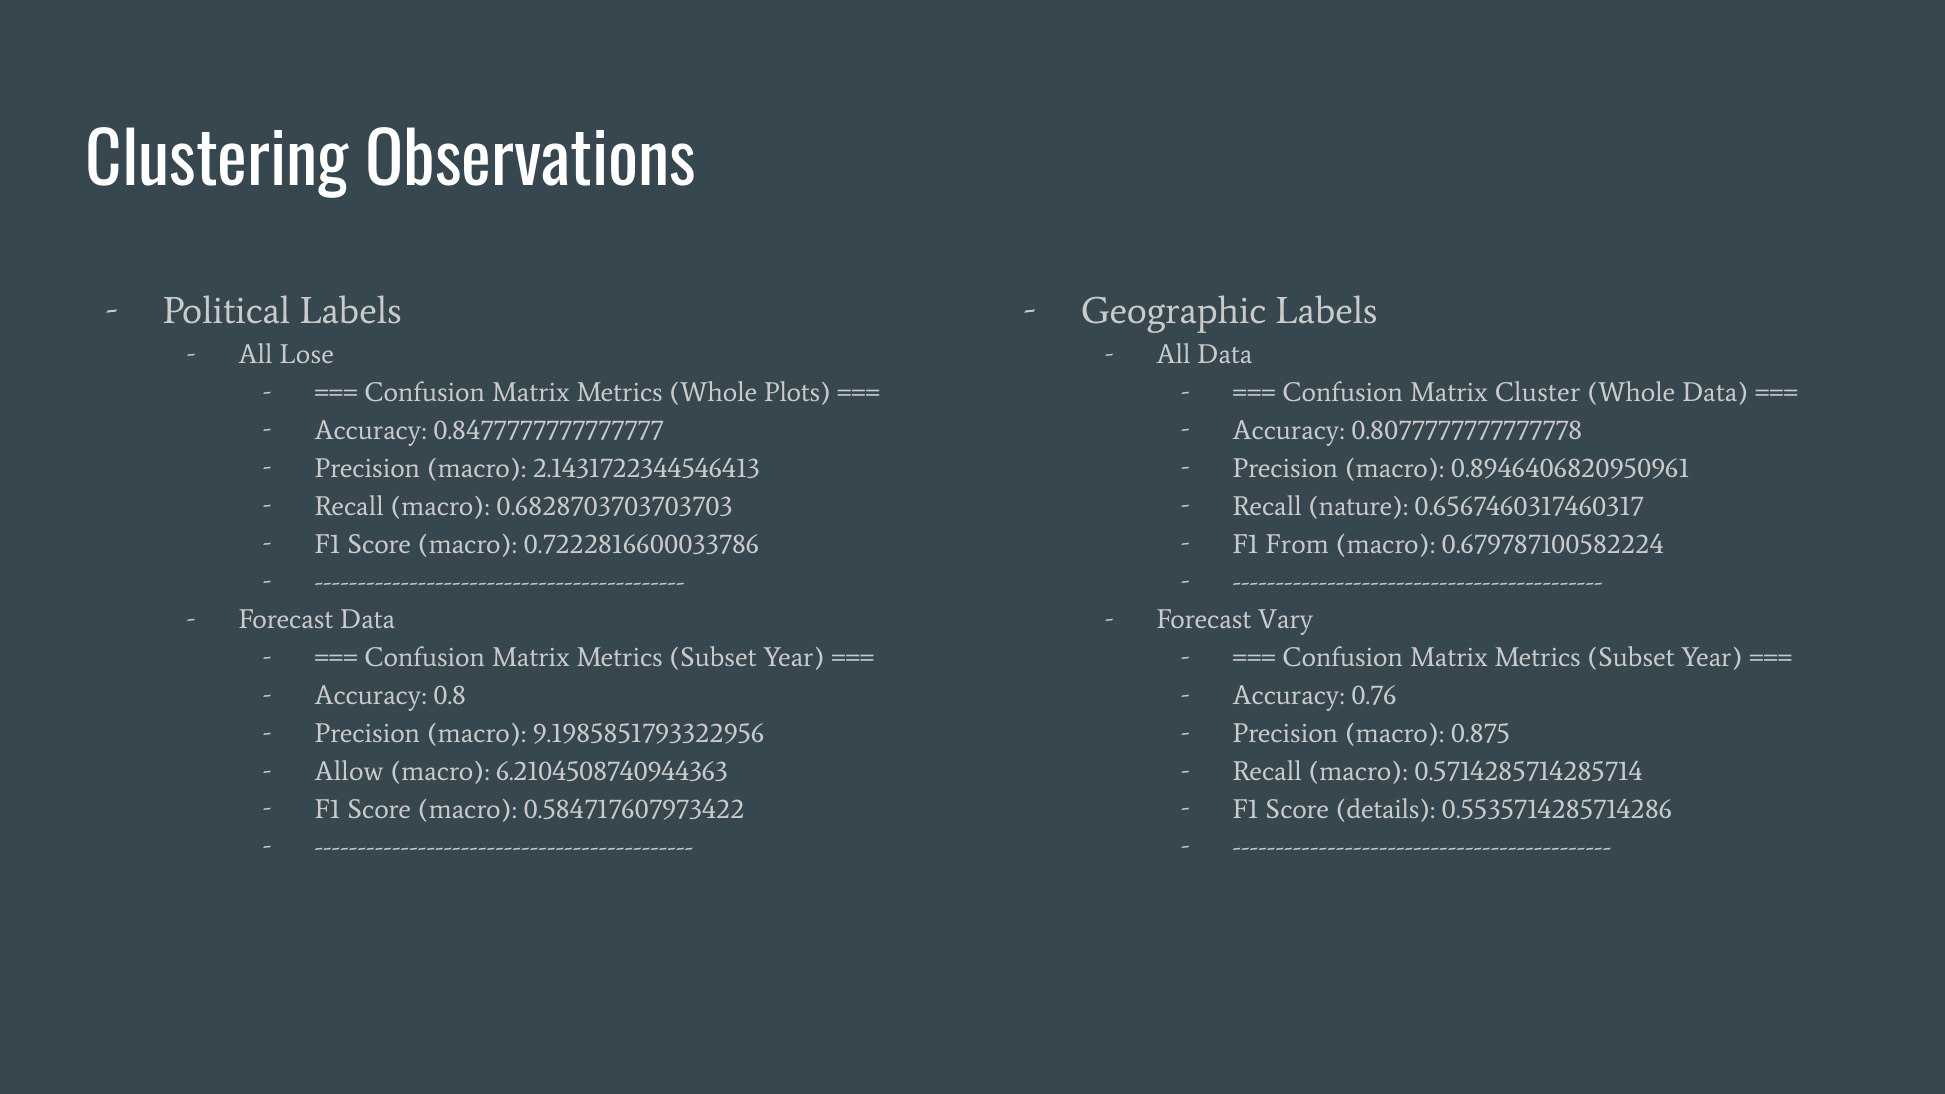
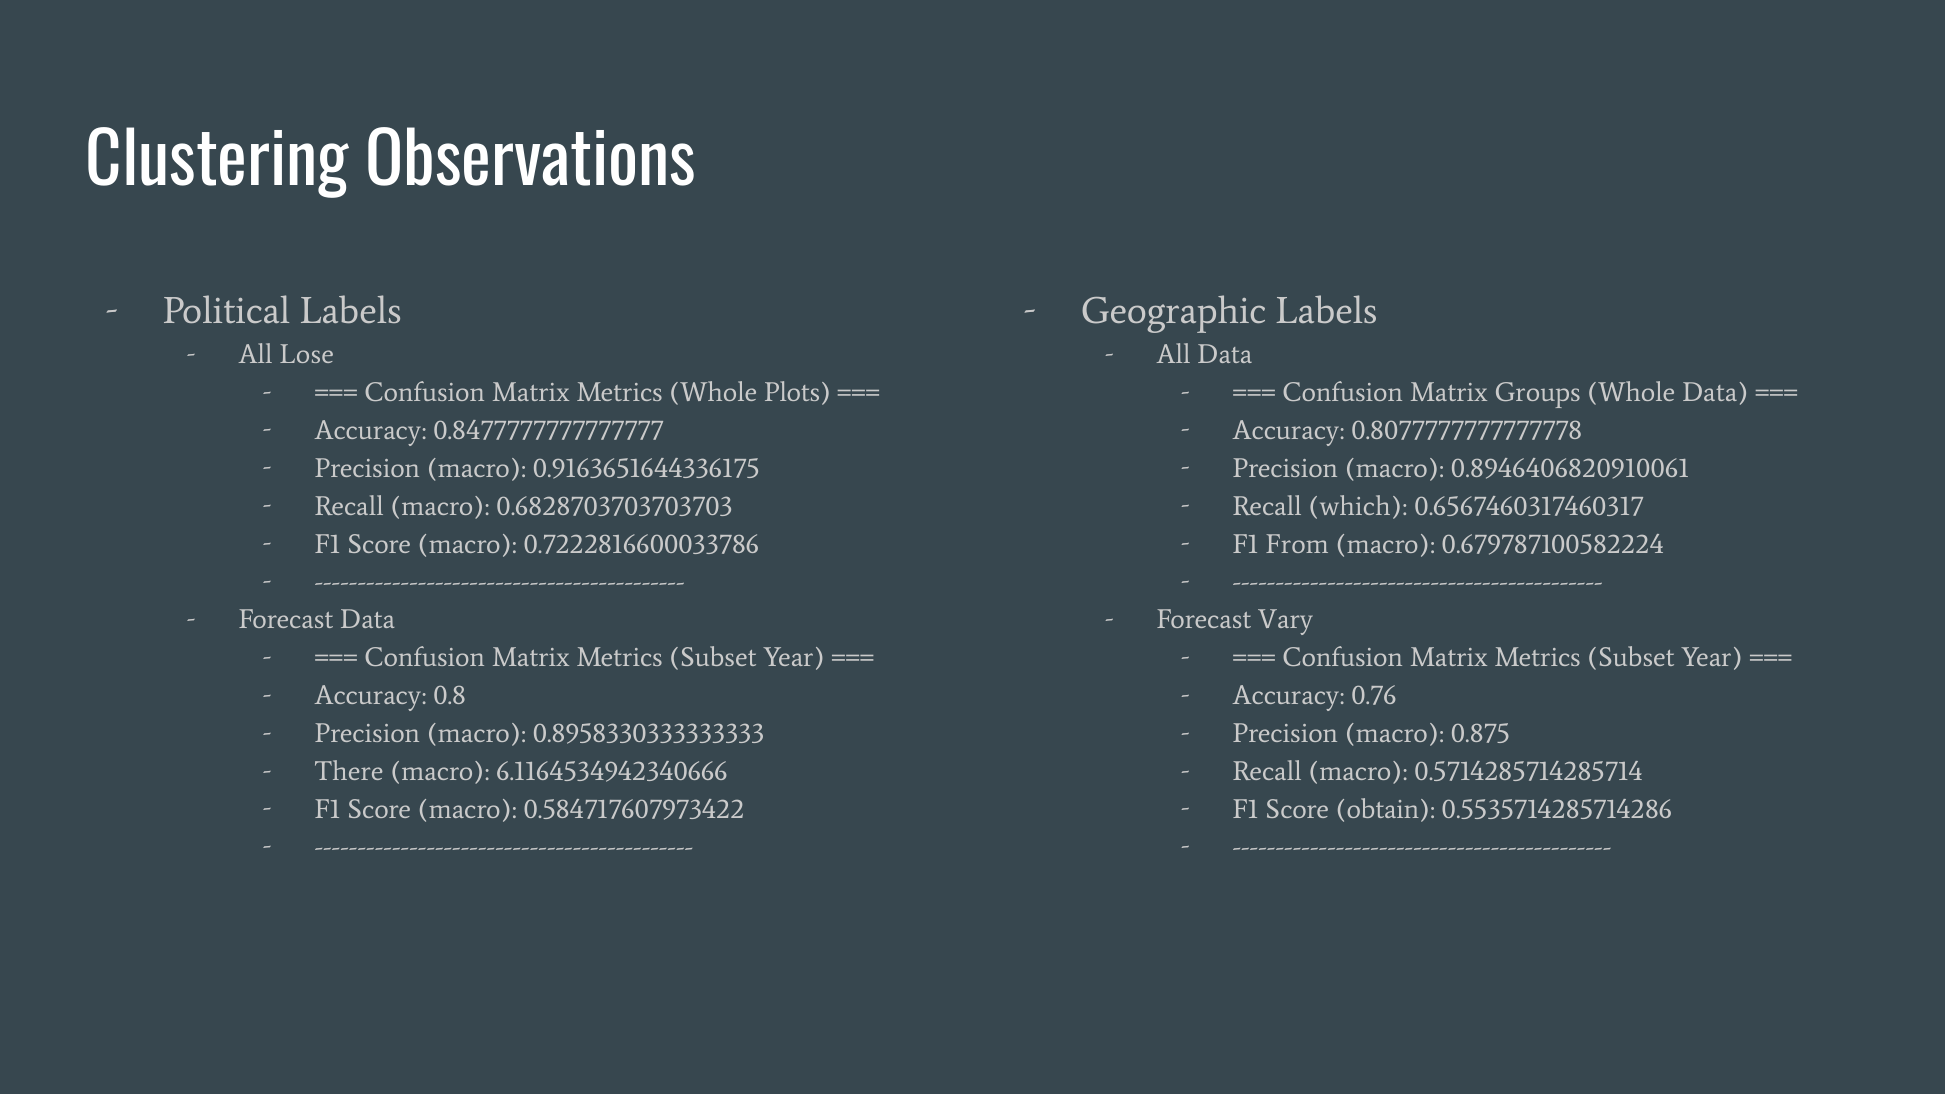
Cluster: Cluster -> Groups
2.1431722344546413: 2.1431722344546413 -> 0.9163651644336175
0.8946406820950961: 0.8946406820950961 -> 0.8946406820910061
nature: nature -> which
9.1985851793322956: 9.1985851793322956 -> 0.8958330333333333
Allow: Allow -> There
6.2104508740944363: 6.2104508740944363 -> 6.1164534942340666
details: details -> obtain
